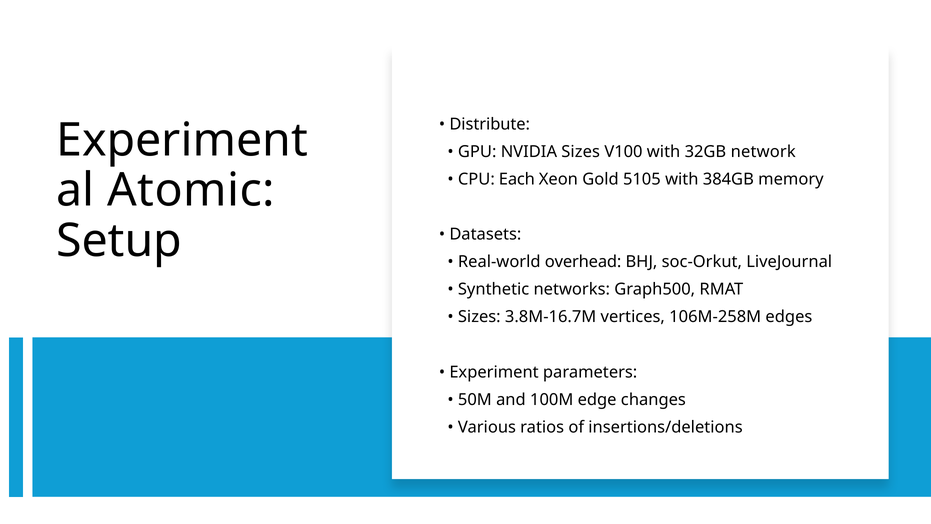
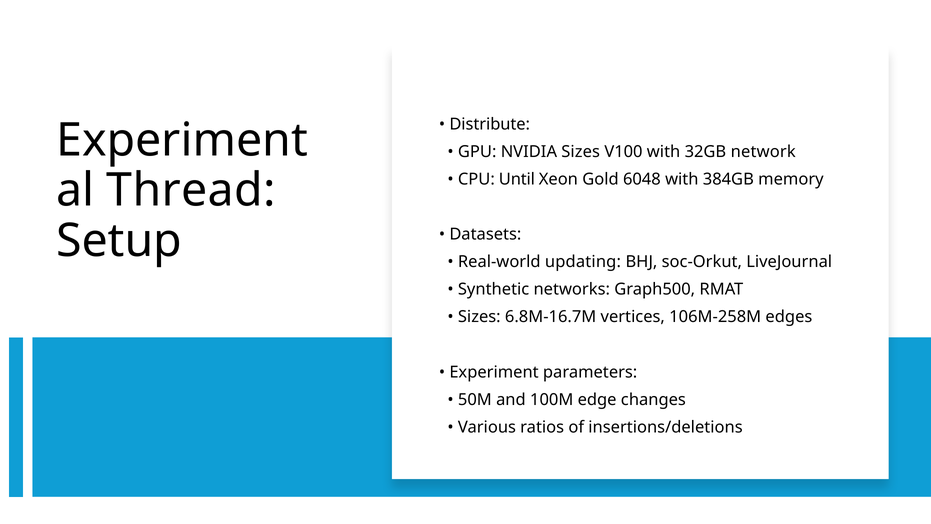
Each: Each -> Until
5105: 5105 -> 6048
Atomic: Atomic -> Thread
overhead: overhead -> updating
3.8M-16.7M: 3.8M-16.7M -> 6.8M-16.7M
